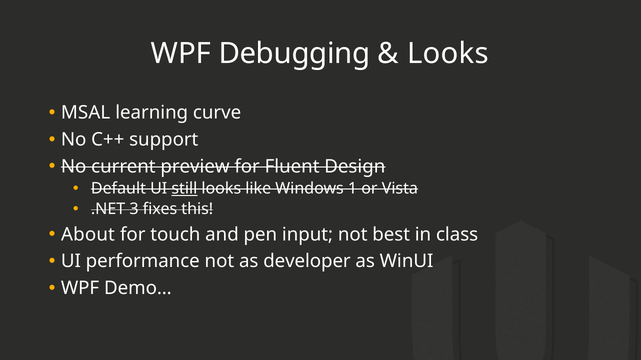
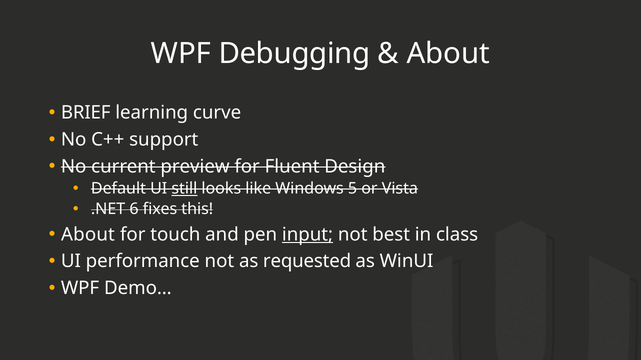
Looks at (448, 54): Looks -> About
MSAL: MSAL -> BRIEF
1: 1 -> 5
3: 3 -> 6
input underline: none -> present
developer: developer -> requested
